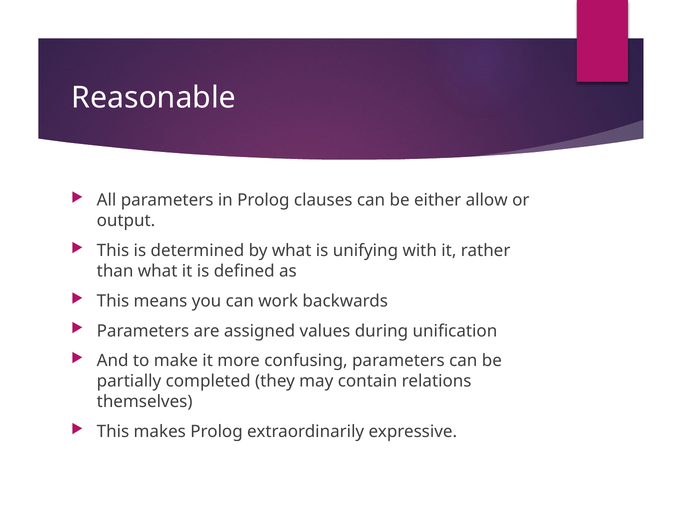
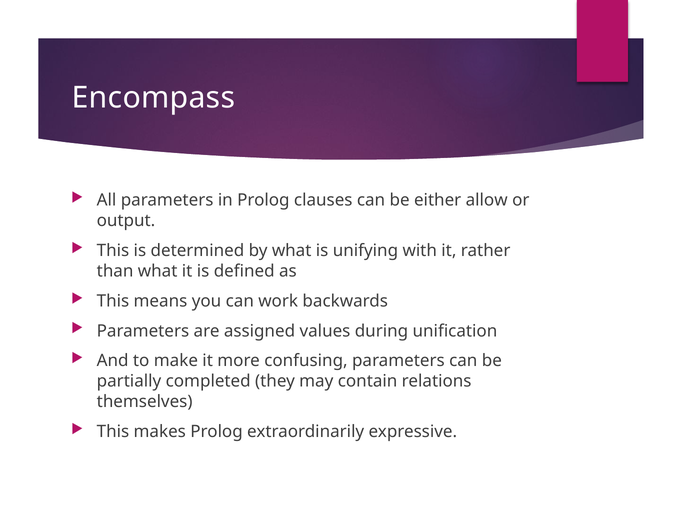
Reasonable: Reasonable -> Encompass
